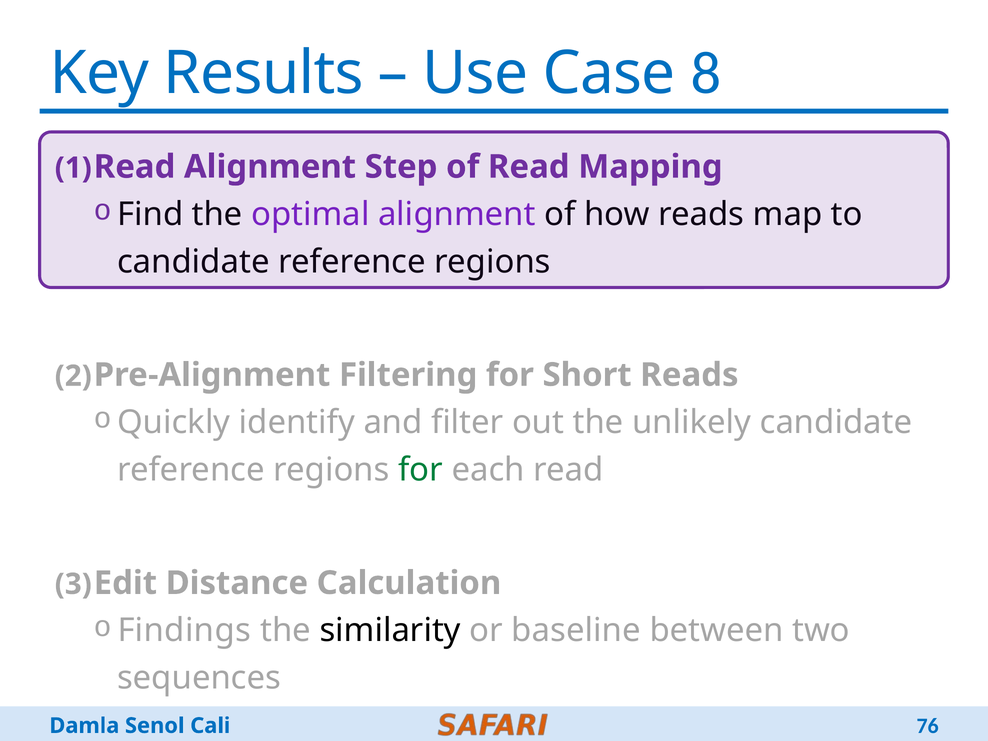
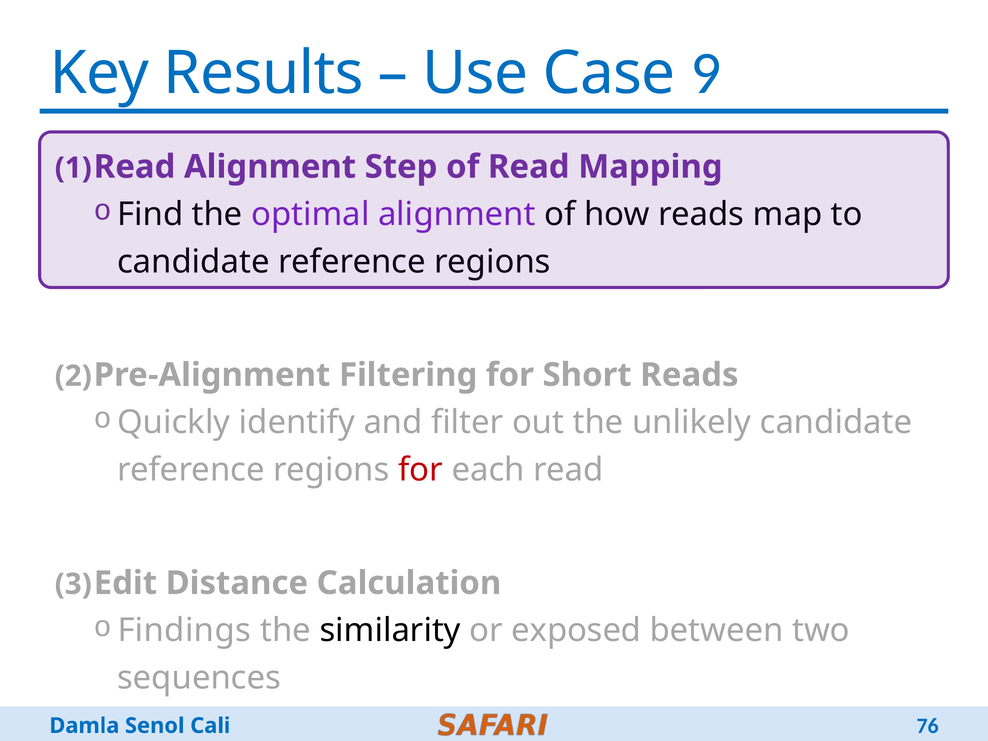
8: 8 -> 9
for at (421, 470) colour: green -> red
baseline: baseline -> exposed
